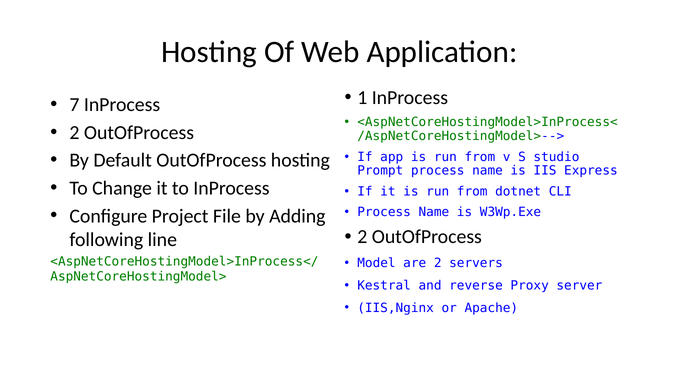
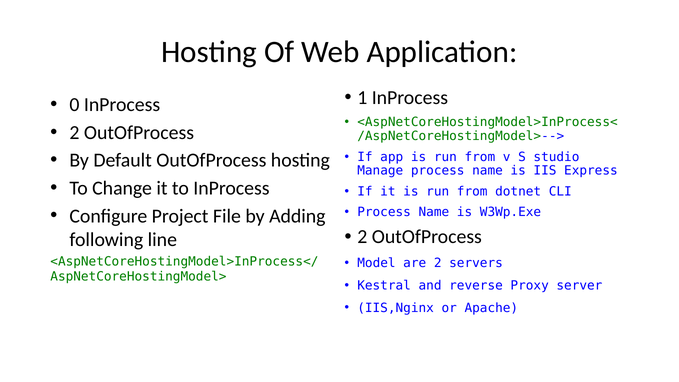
7: 7 -> 0
Prompt: Prompt -> Manage
